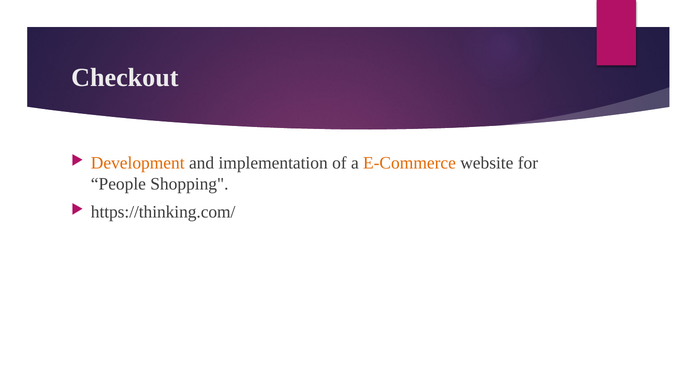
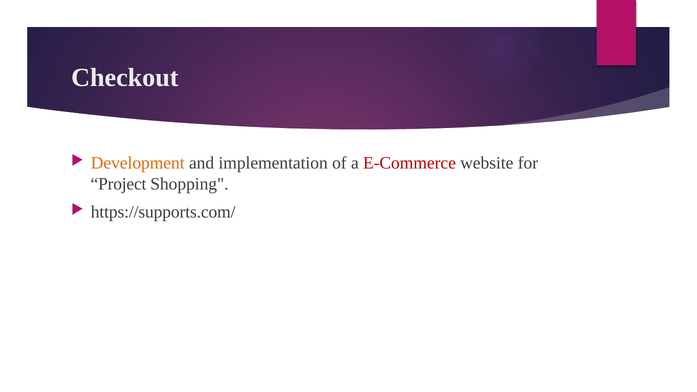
E-Commerce colour: orange -> red
People: People -> Project
https://thinking.com/: https://thinking.com/ -> https://supports.com/
